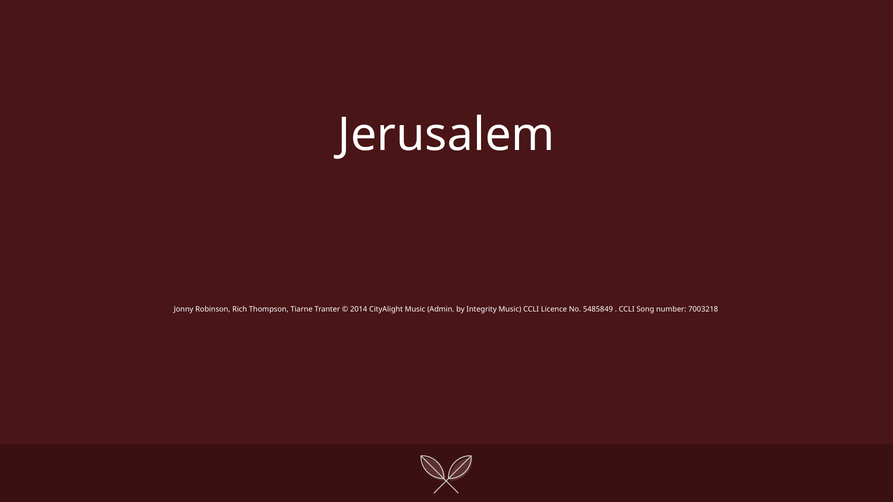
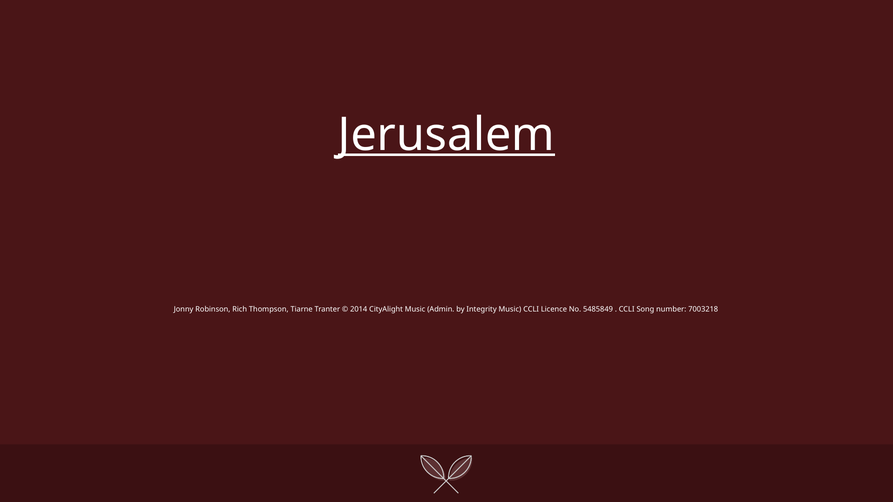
Jerusalem underline: none -> present
